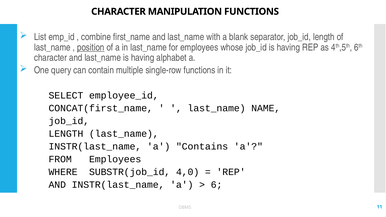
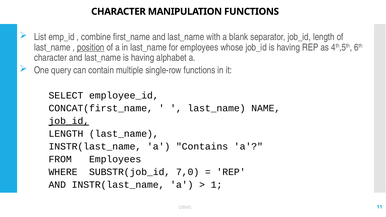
job_id at (69, 121) underline: none -> present
4,0: 4,0 -> 7,0
6: 6 -> 1
